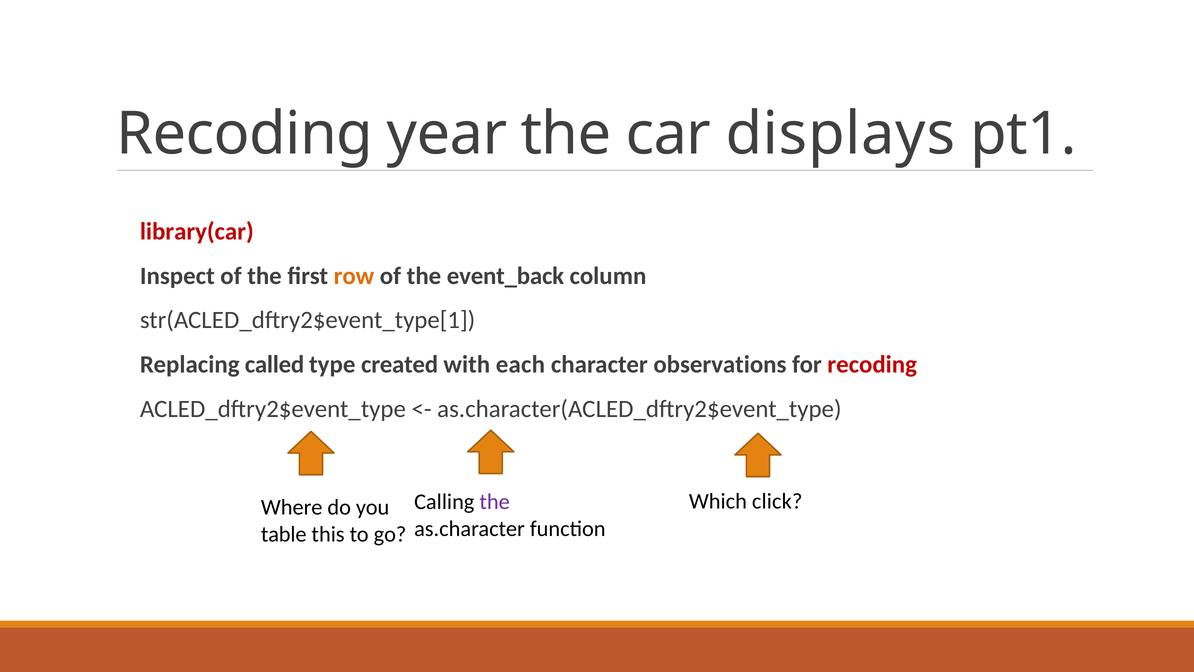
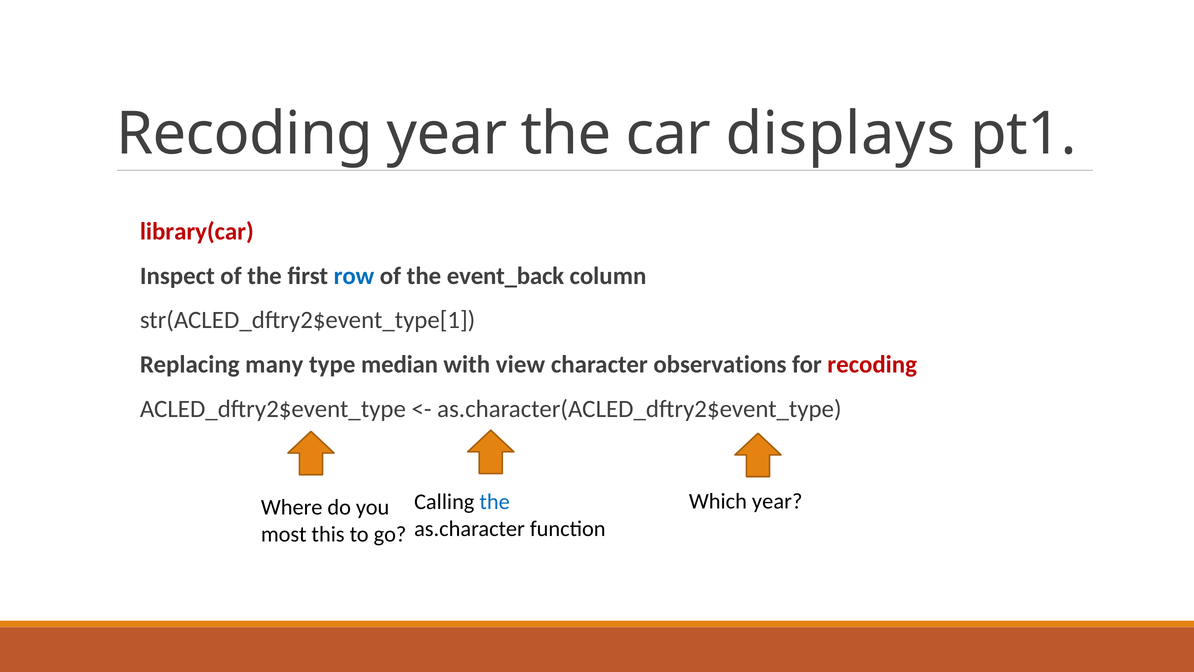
row colour: orange -> blue
called: called -> many
created: created -> median
each: each -> view
Which click: click -> year
the at (495, 501) colour: purple -> blue
table: table -> most
